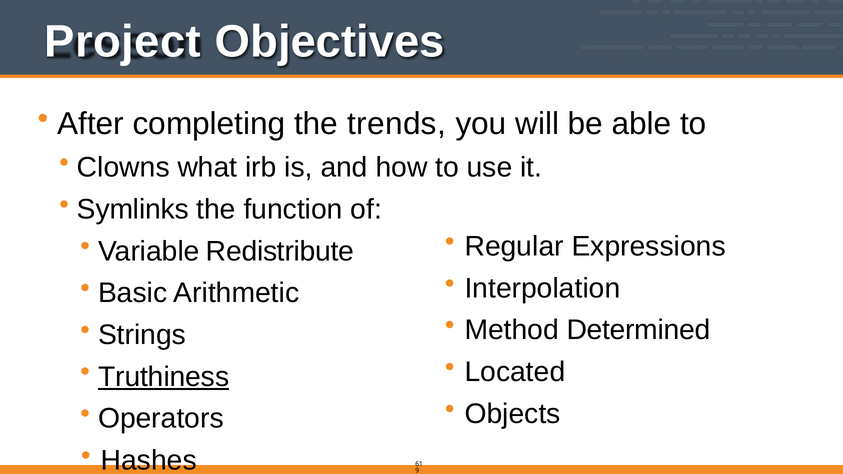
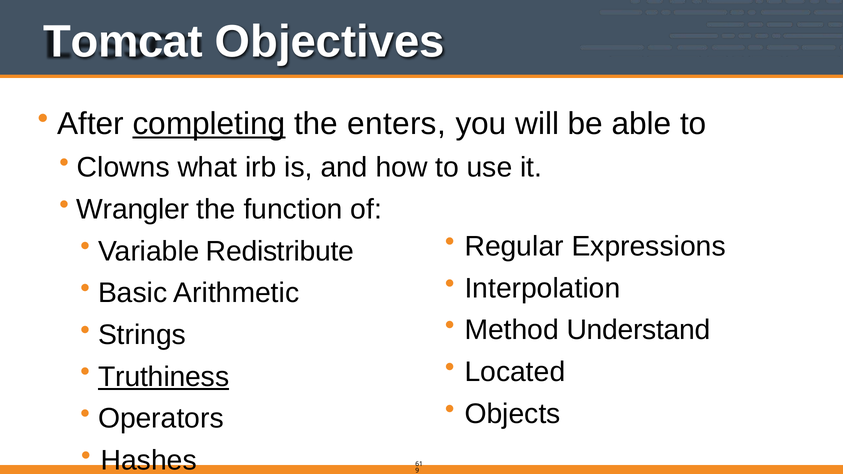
Project: Project -> Tomcat
completing underline: none -> present
trends: trends -> enters
Symlinks: Symlinks -> Wrangler
Determined: Determined -> Understand
